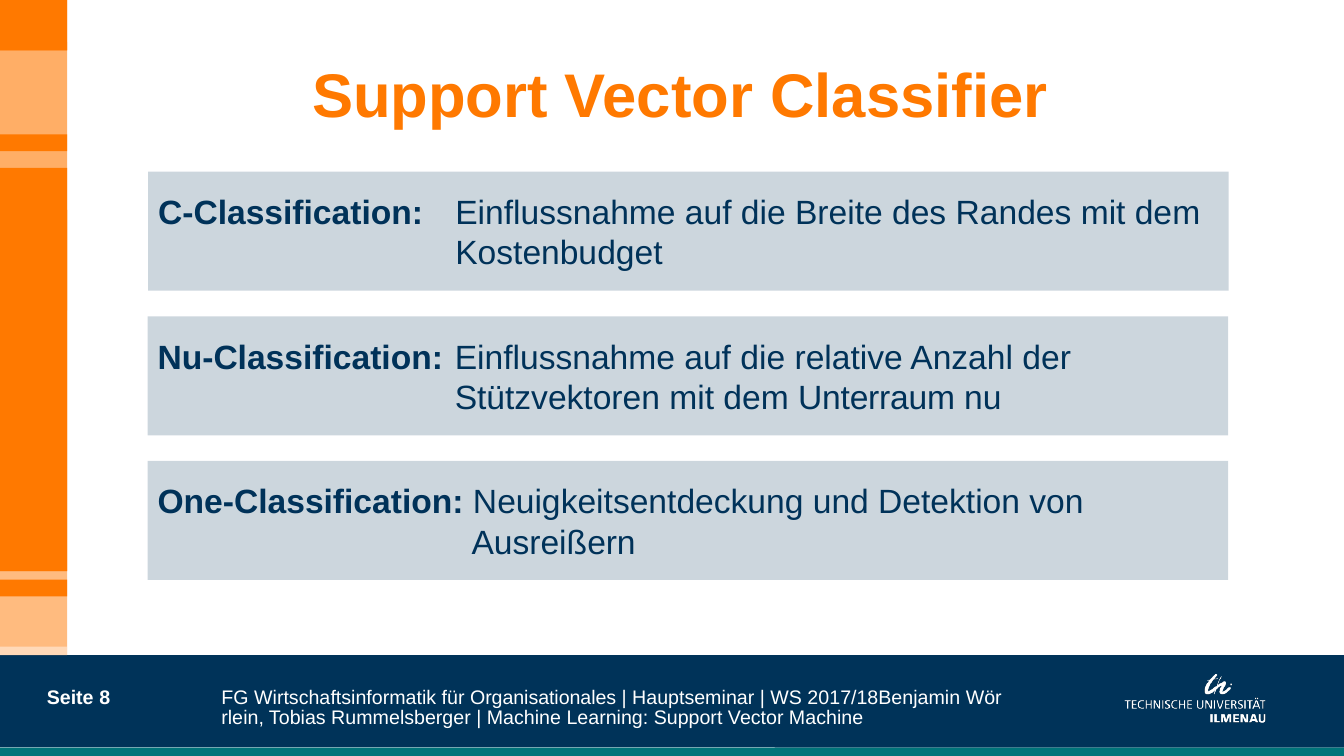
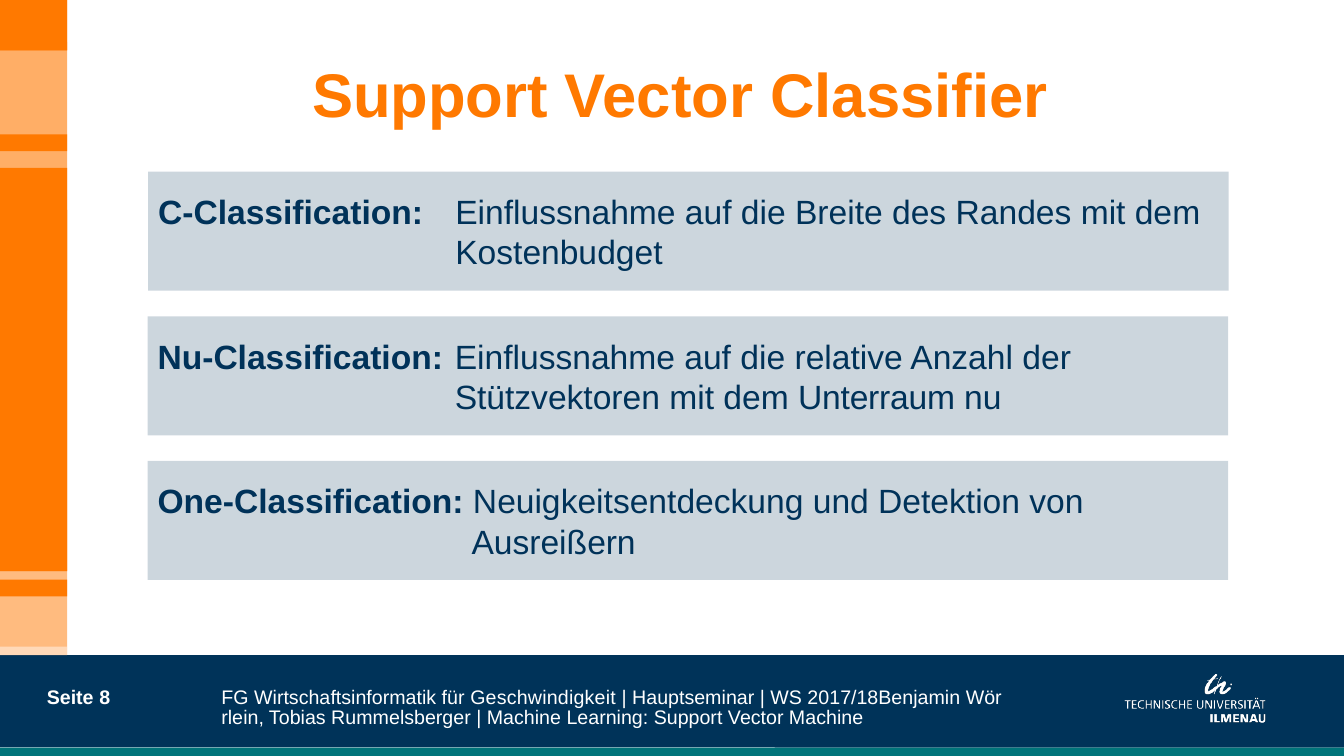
Organisationales: Organisationales -> Geschwindigkeit
